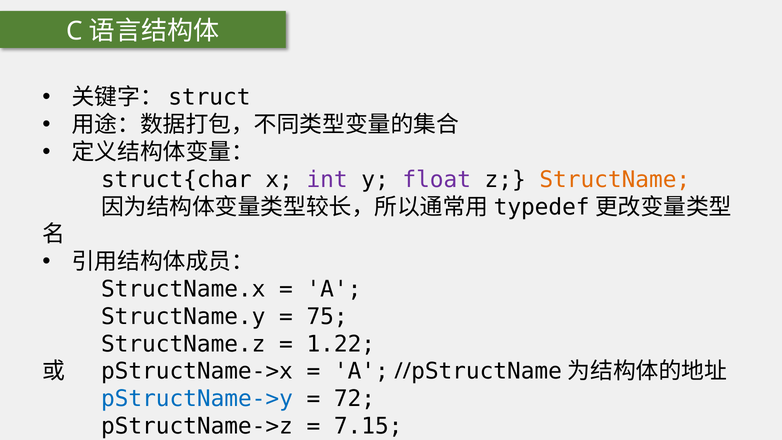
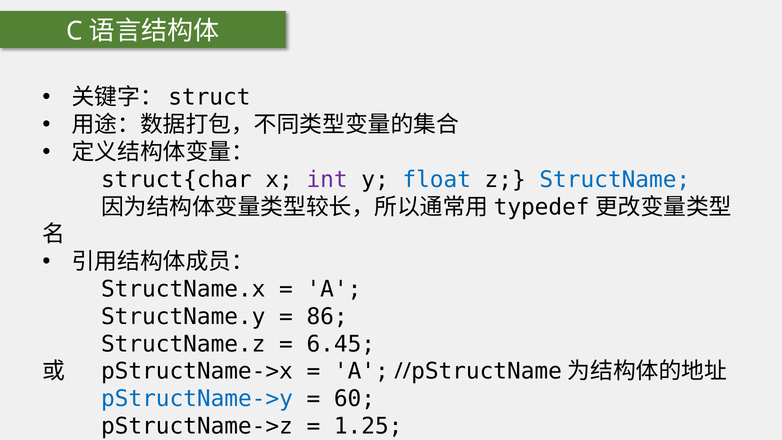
float colour: purple -> blue
StructName colour: orange -> blue
75: 75 -> 86
1.22: 1.22 -> 6.45
72: 72 -> 60
7.15: 7.15 -> 1.25
